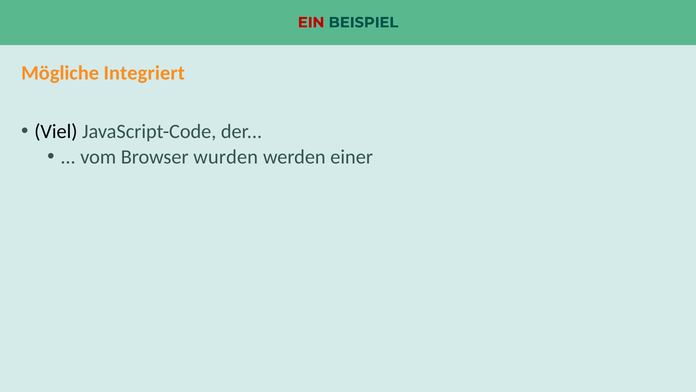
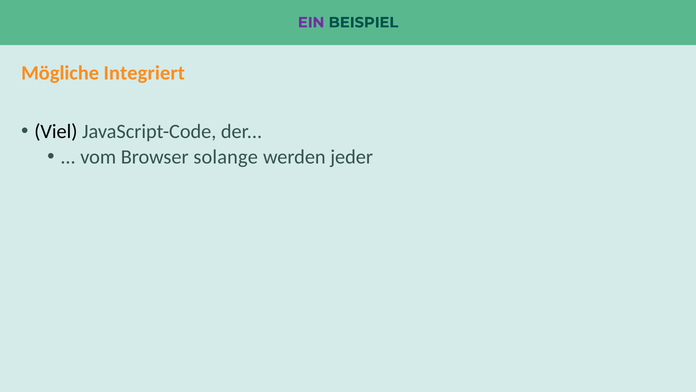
EIN colour: red -> purple
wurden: wurden -> solange
einer: einer -> jeder
